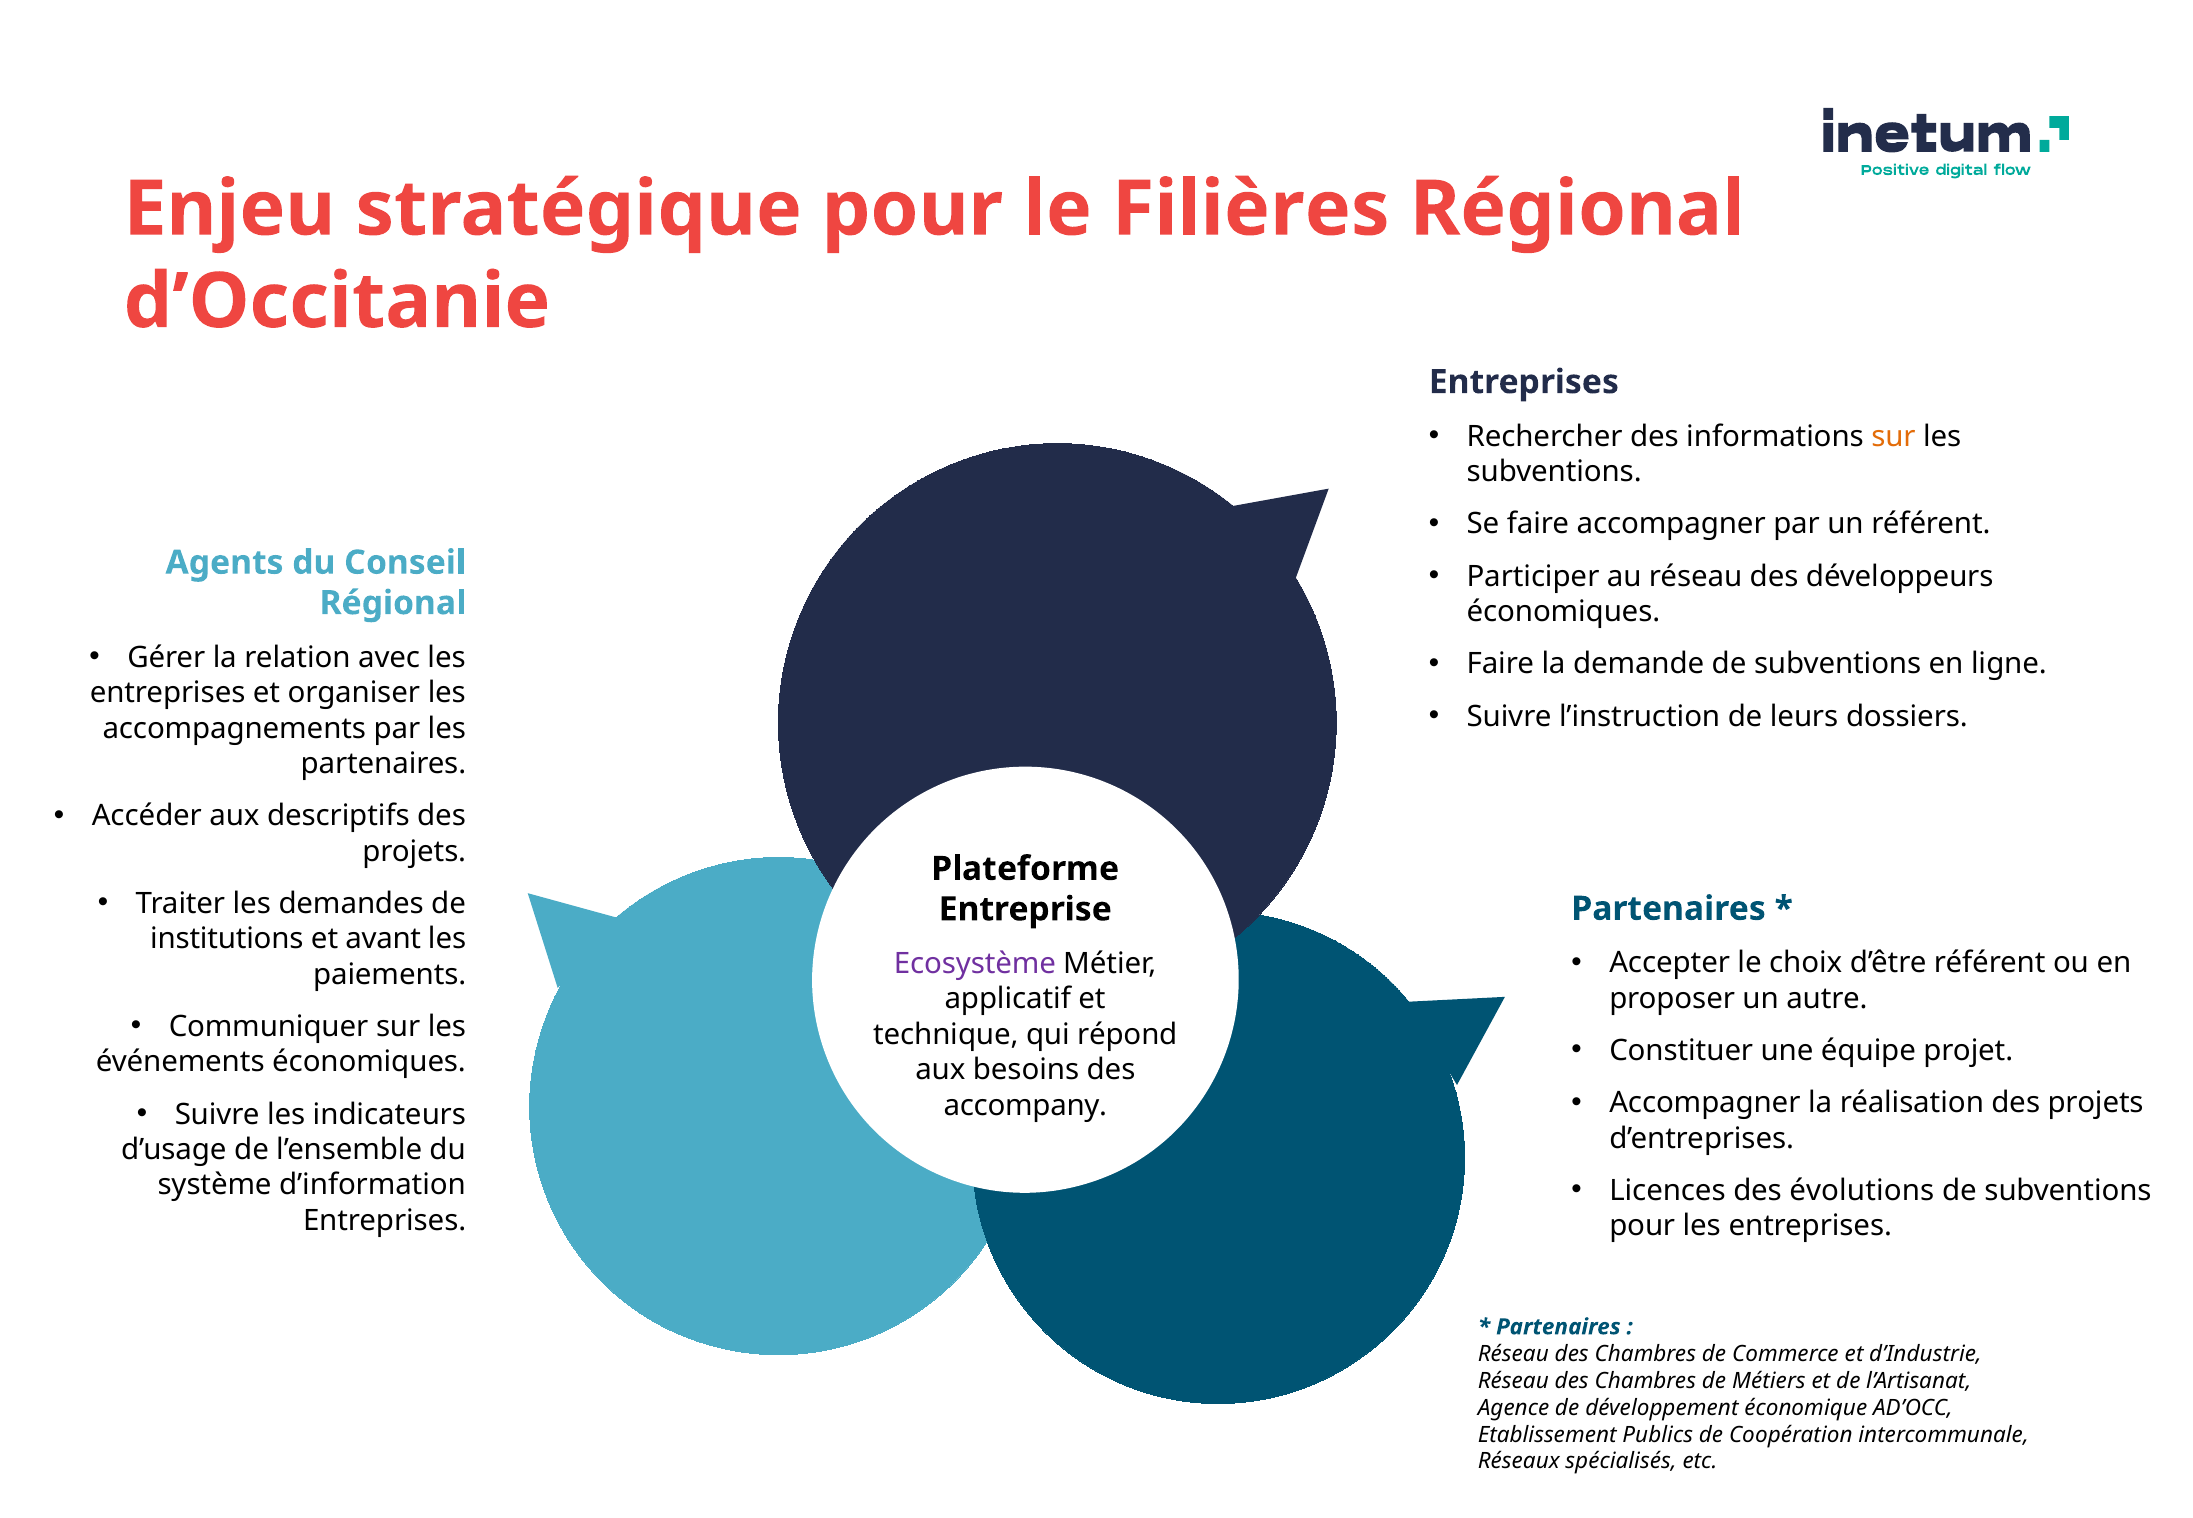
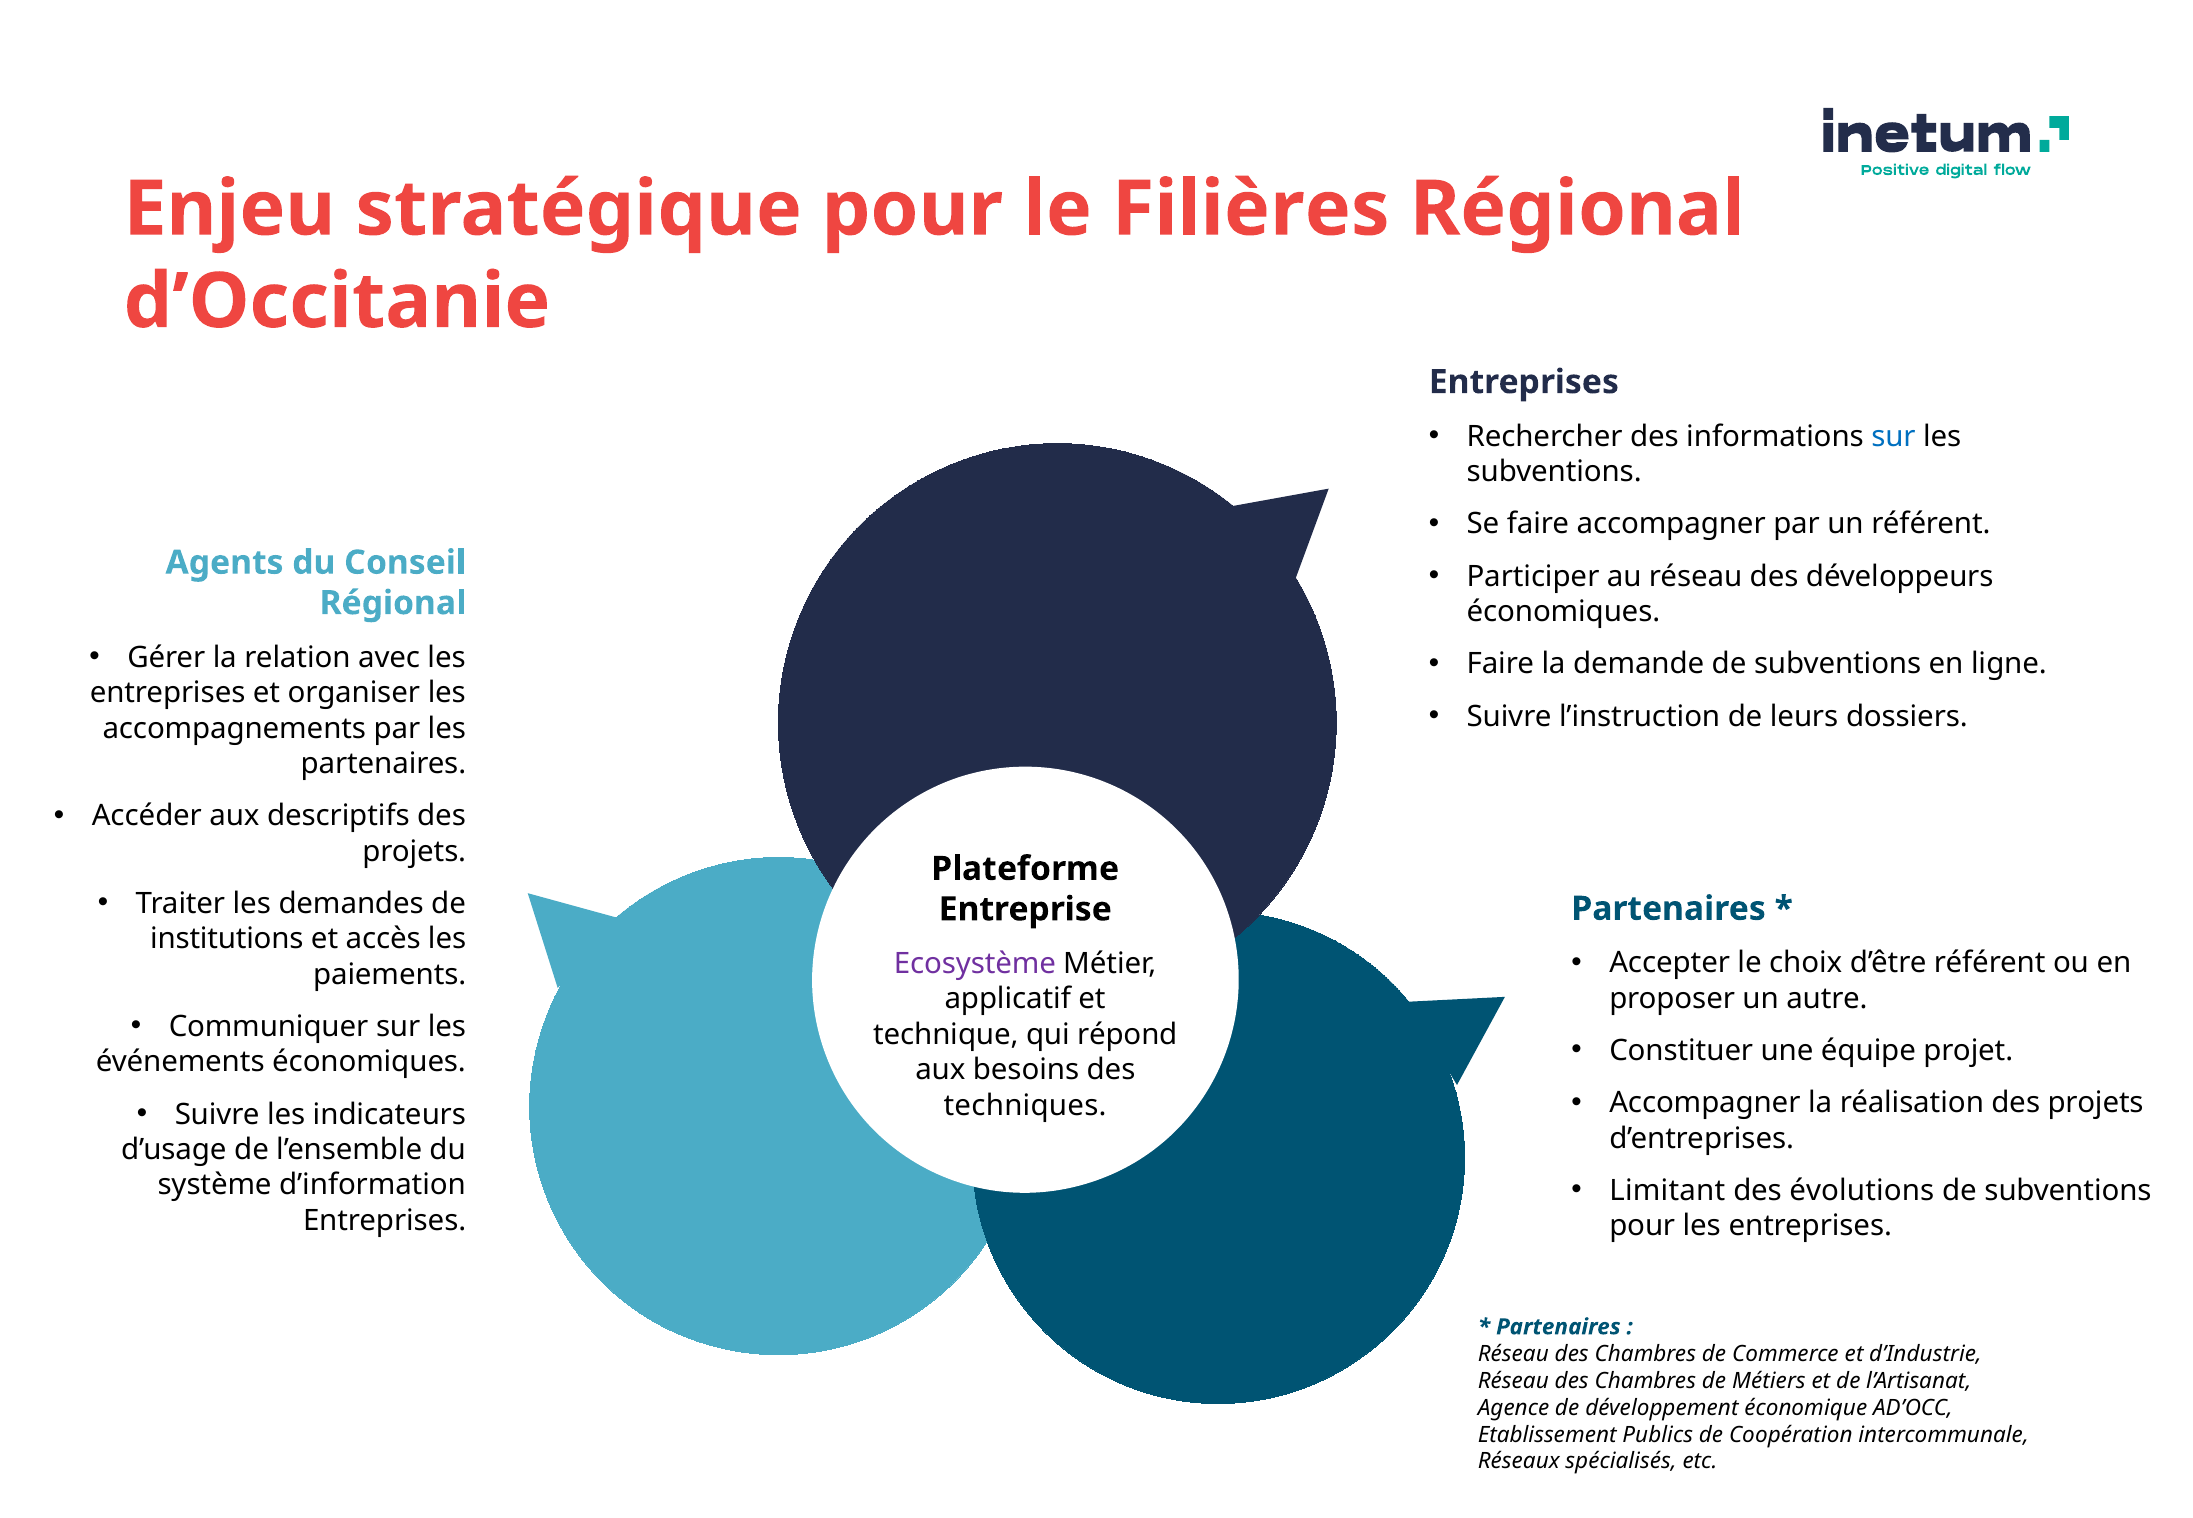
sur at (1893, 437) colour: orange -> blue
avant: avant -> accès
accompany: accompany -> techniques
Licences: Licences -> Limitant
